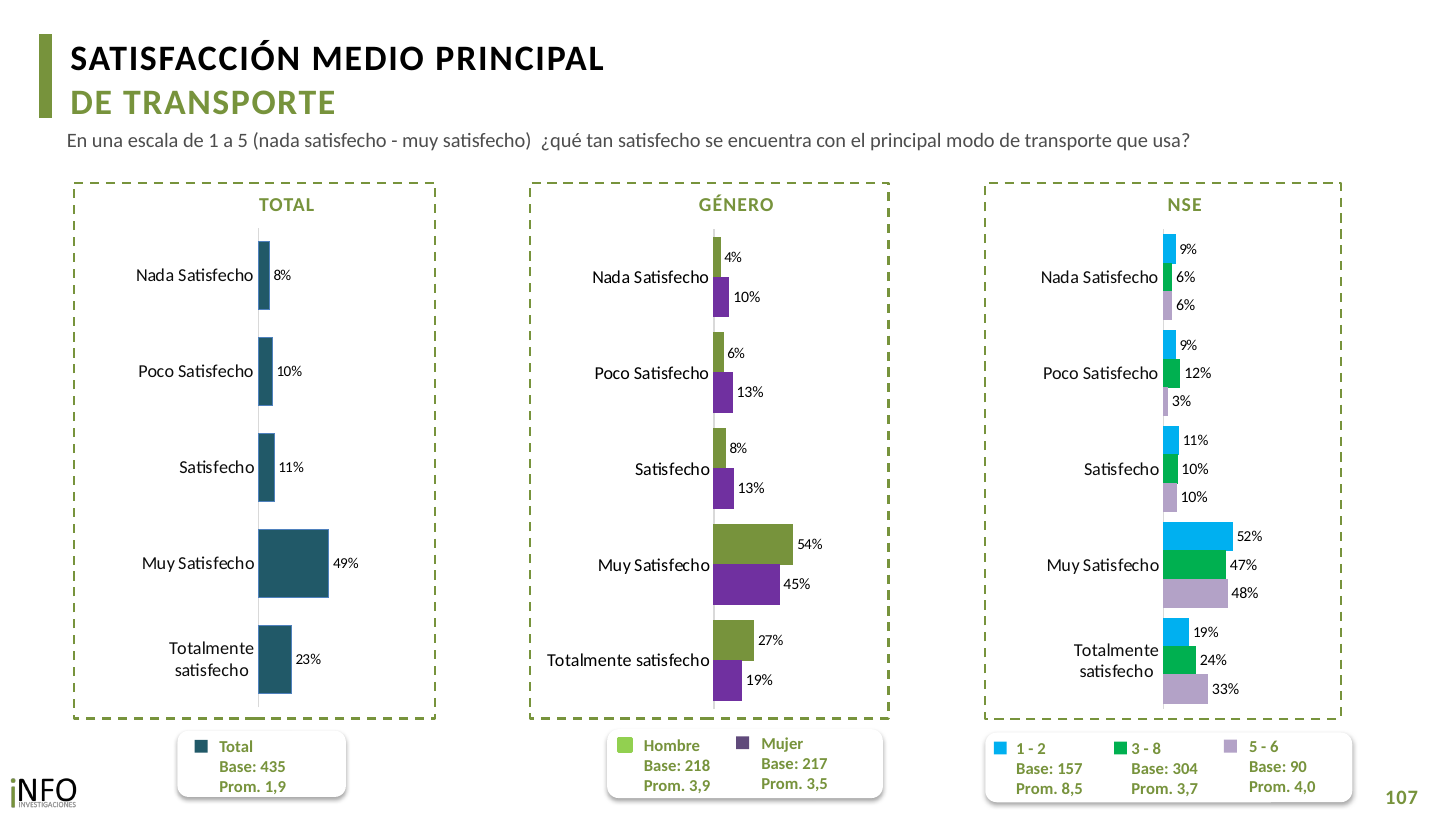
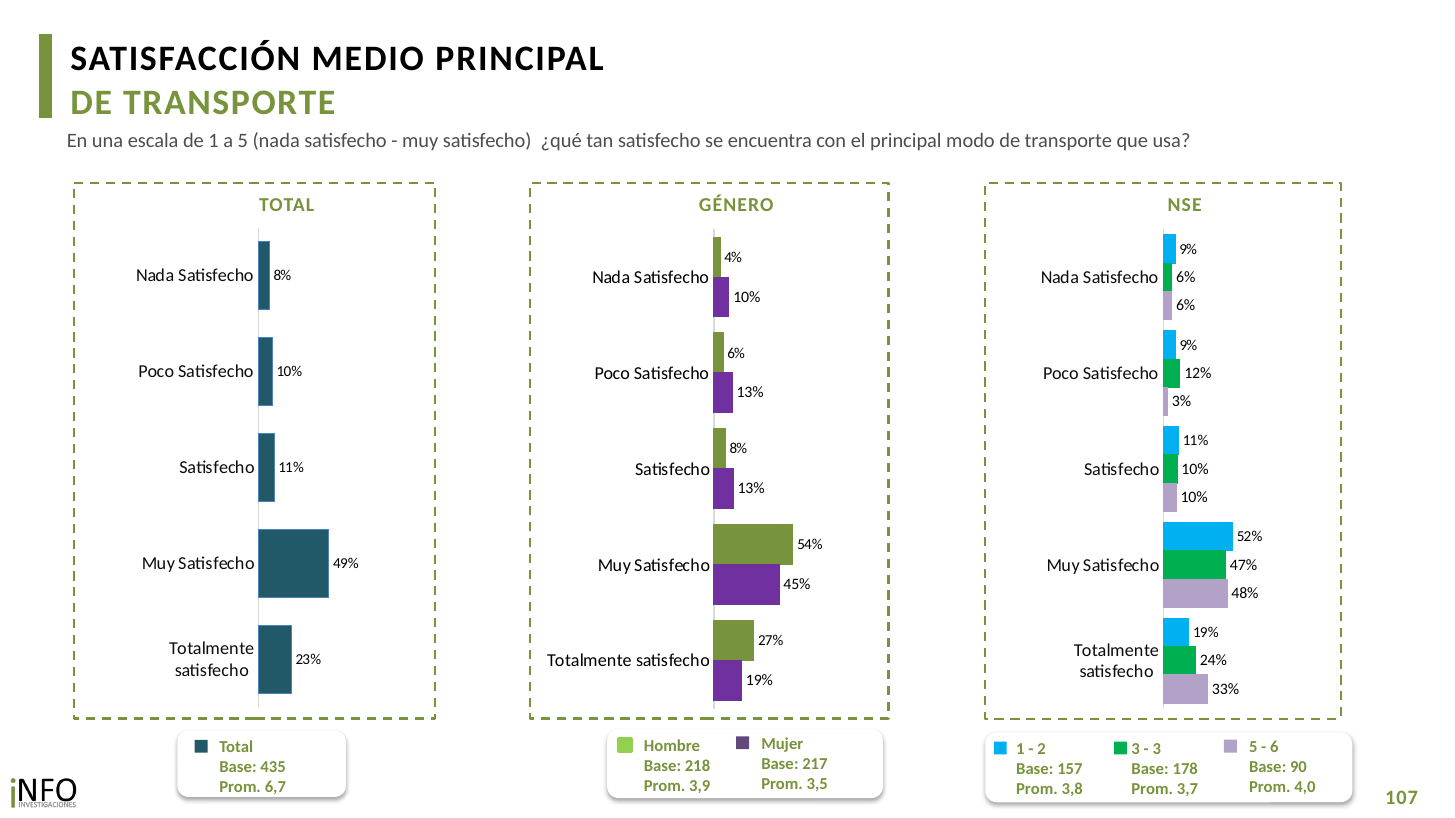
8 at (1157, 749): 8 -> 3
304: 304 -> 178
1,9: 1,9 -> 6,7
8,5: 8,5 -> 3,8
